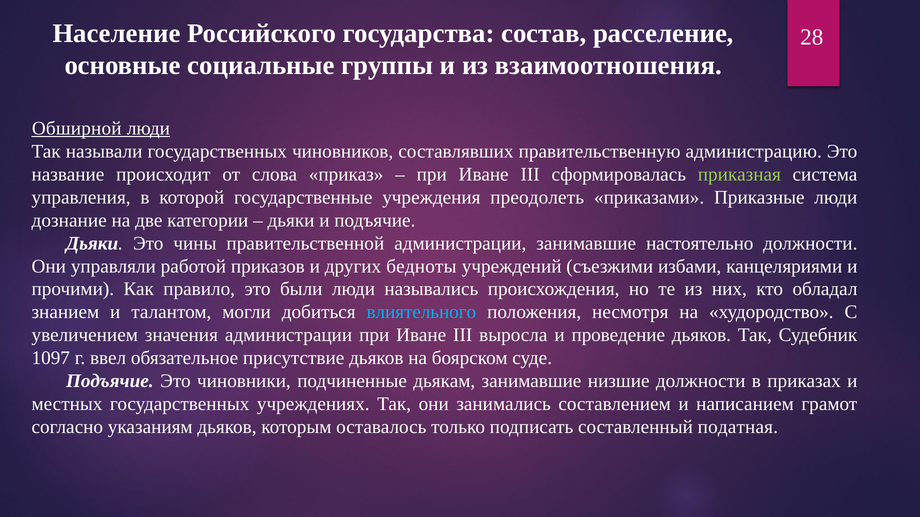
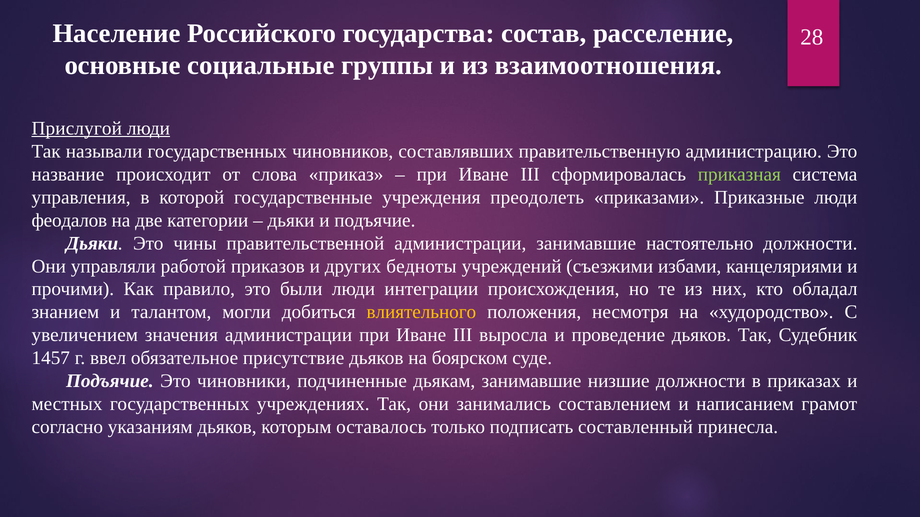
Обширной: Обширной -> Прислугой
дознание: дознание -> феодалов
назывались: назывались -> интеграции
влиятельного colour: light blue -> yellow
1097: 1097 -> 1457
податная: податная -> принесла
